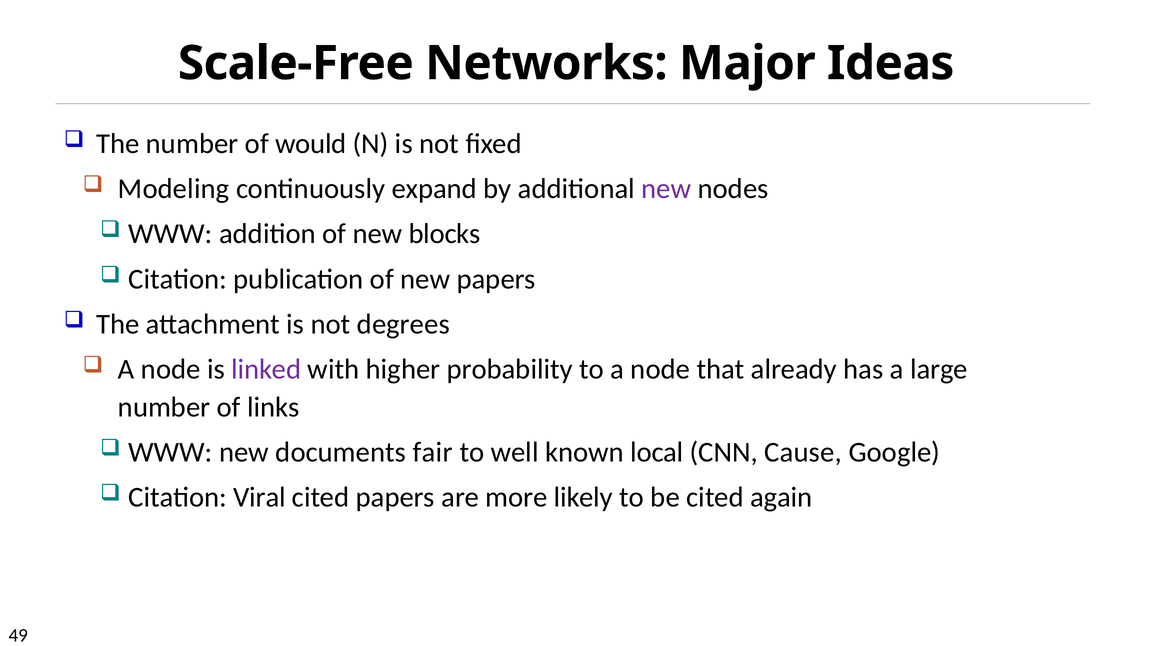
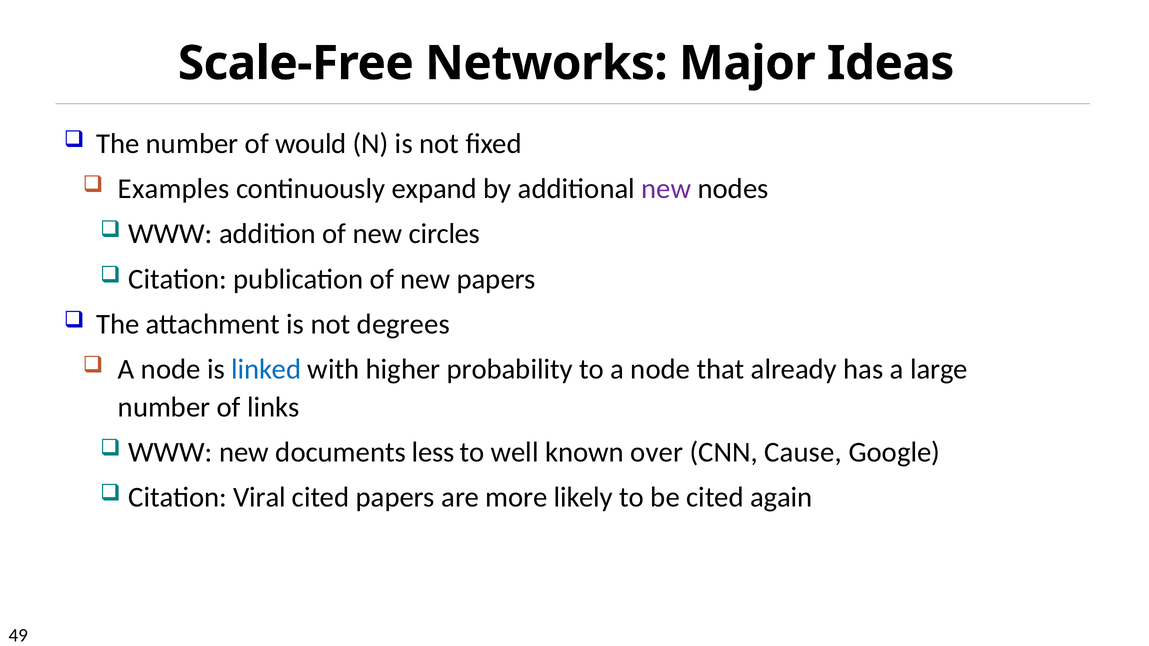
Modeling: Modeling -> Examples
blocks: blocks -> circles
linked colour: purple -> blue
fair: fair -> less
local: local -> over
